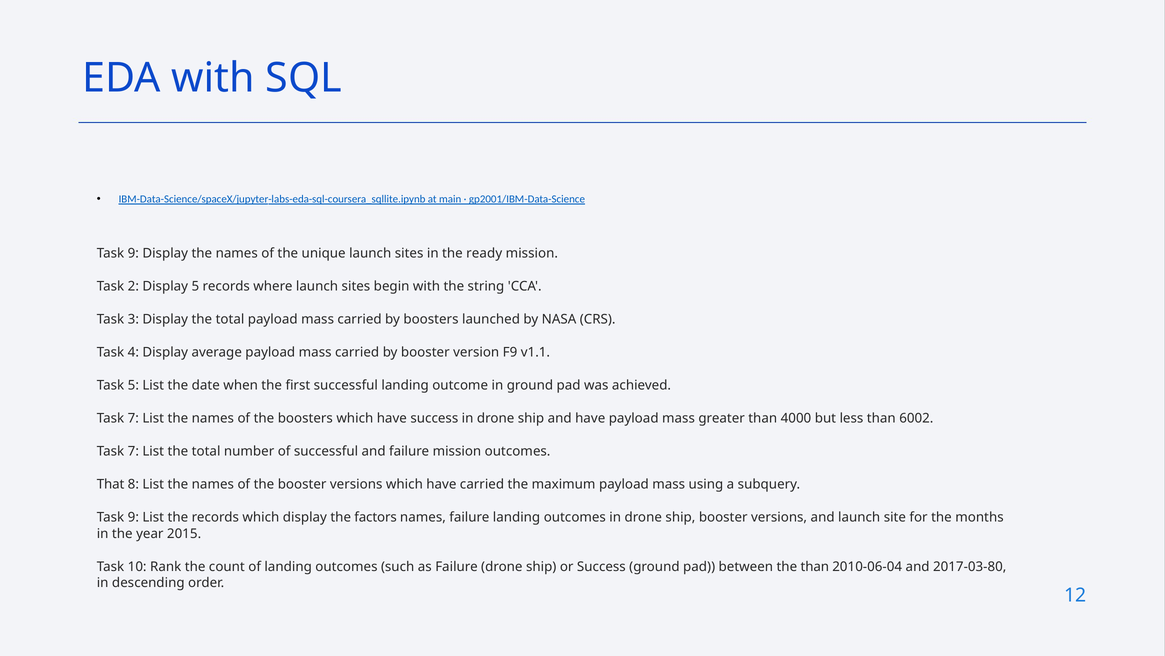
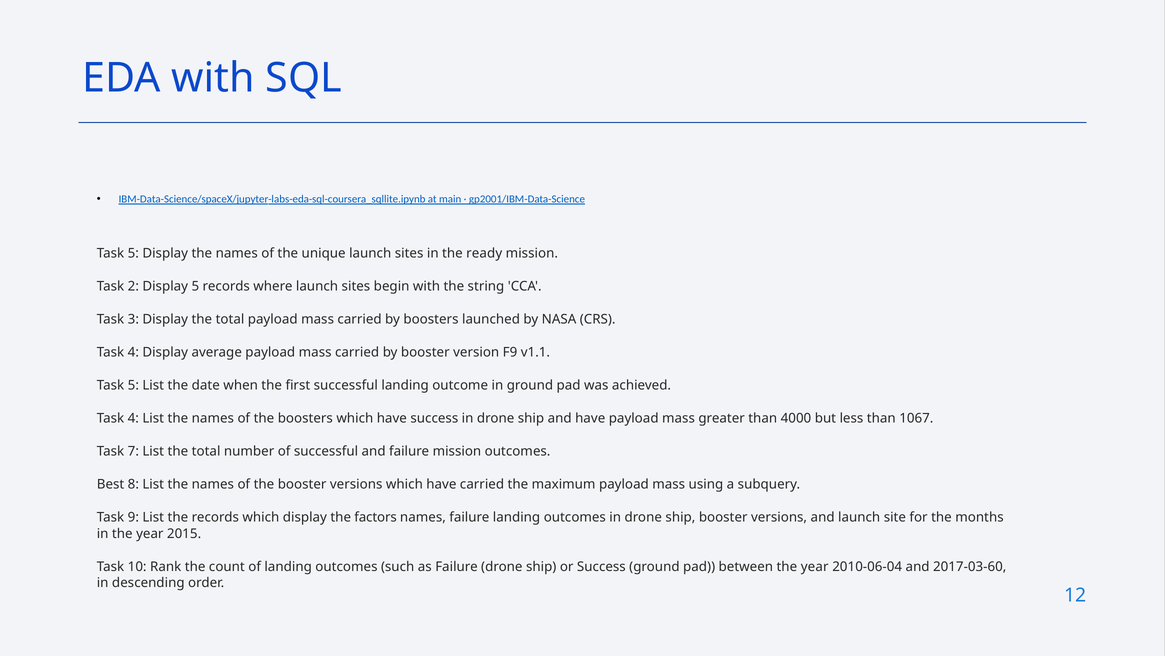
9 at (133, 253): 9 -> 5
7 at (133, 418): 7 -> 4
6002: 6002 -> 1067
That: That -> Best
between the than: than -> year
2017-03-80: 2017-03-80 -> 2017-03-60
